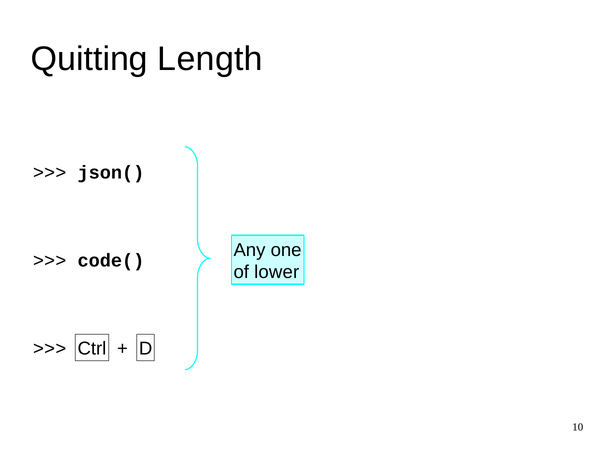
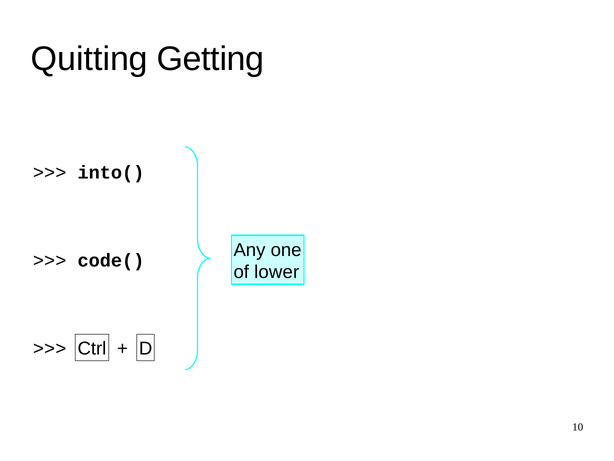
Length: Length -> Getting
json(: json( -> into(
